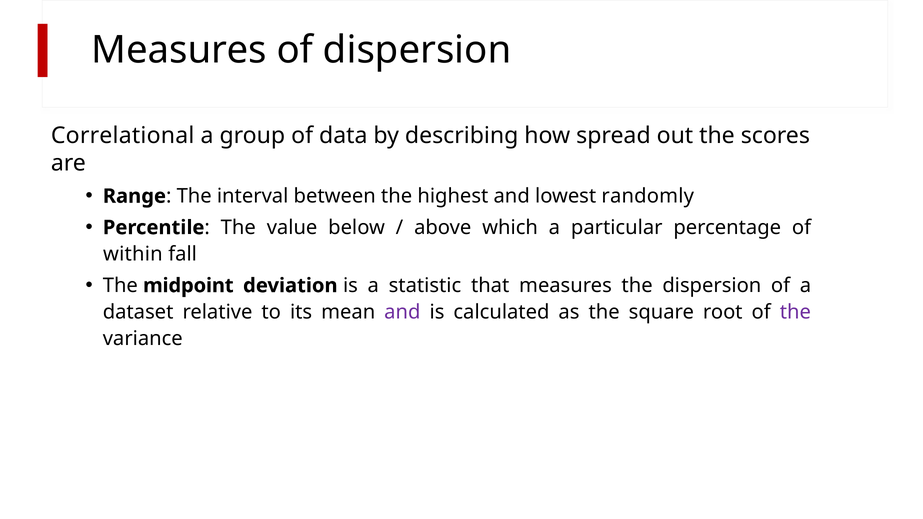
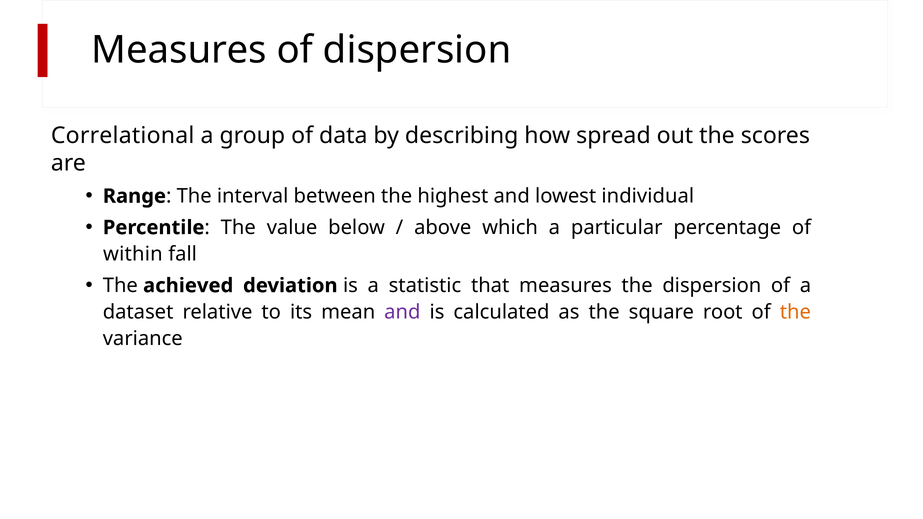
randomly: randomly -> individual
midpoint: midpoint -> achieved
the at (795, 312) colour: purple -> orange
